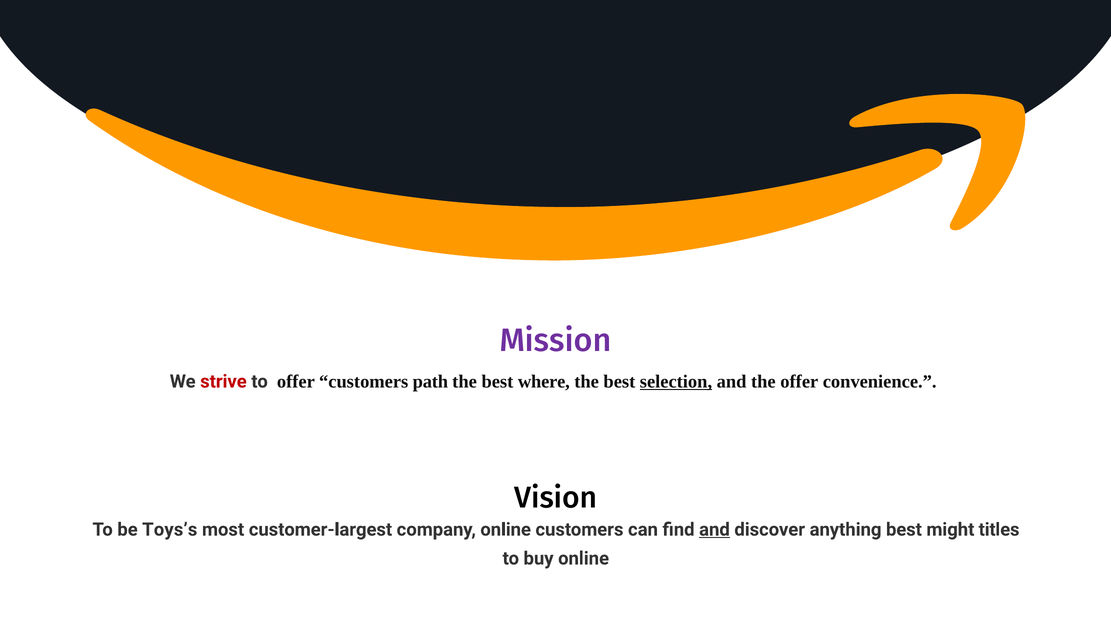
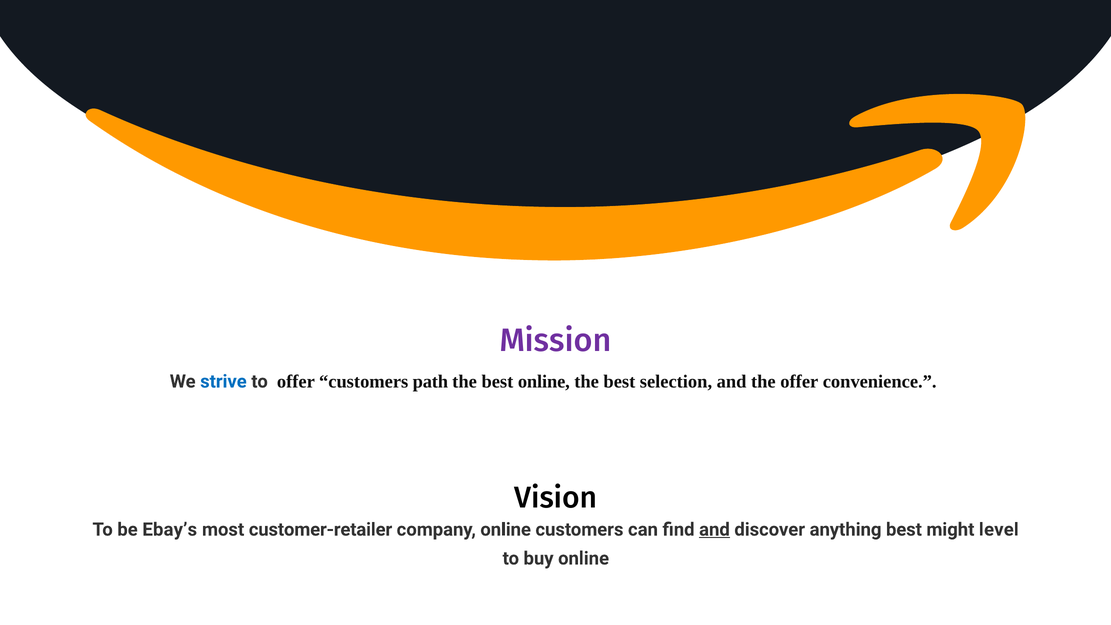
strive colour: red -> blue
best where: where -> online
selection underline: present -> none
Toys’s: Toys’s -> Ebay’s
customer-largest: customer-largest -> customer-retailer
titles: titles -> level
